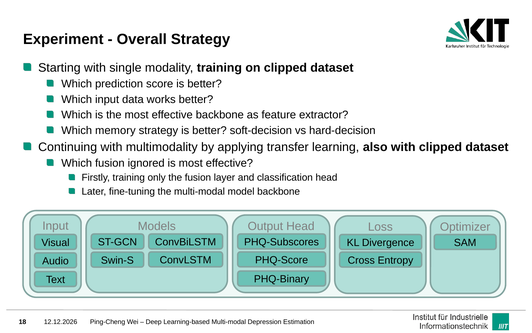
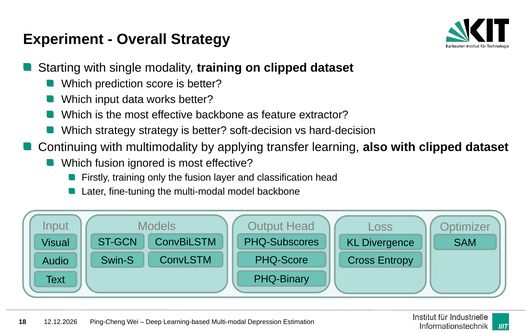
Which memory: memory -> strategy
